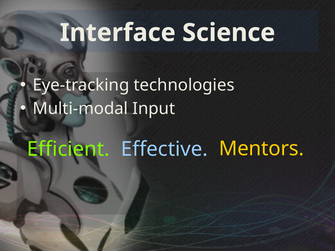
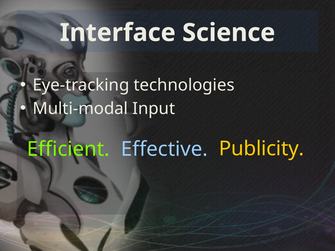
Mentors: Mentors -> Publicity
